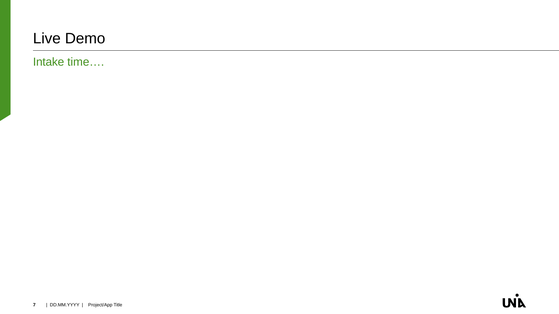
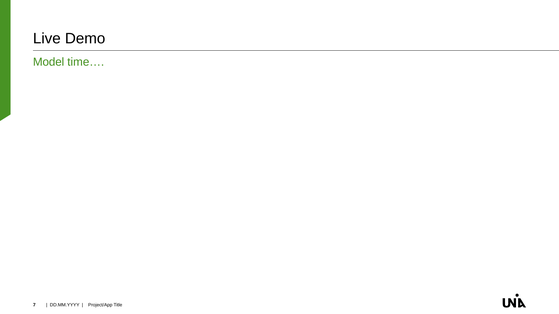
Intake: Intake -> Model
